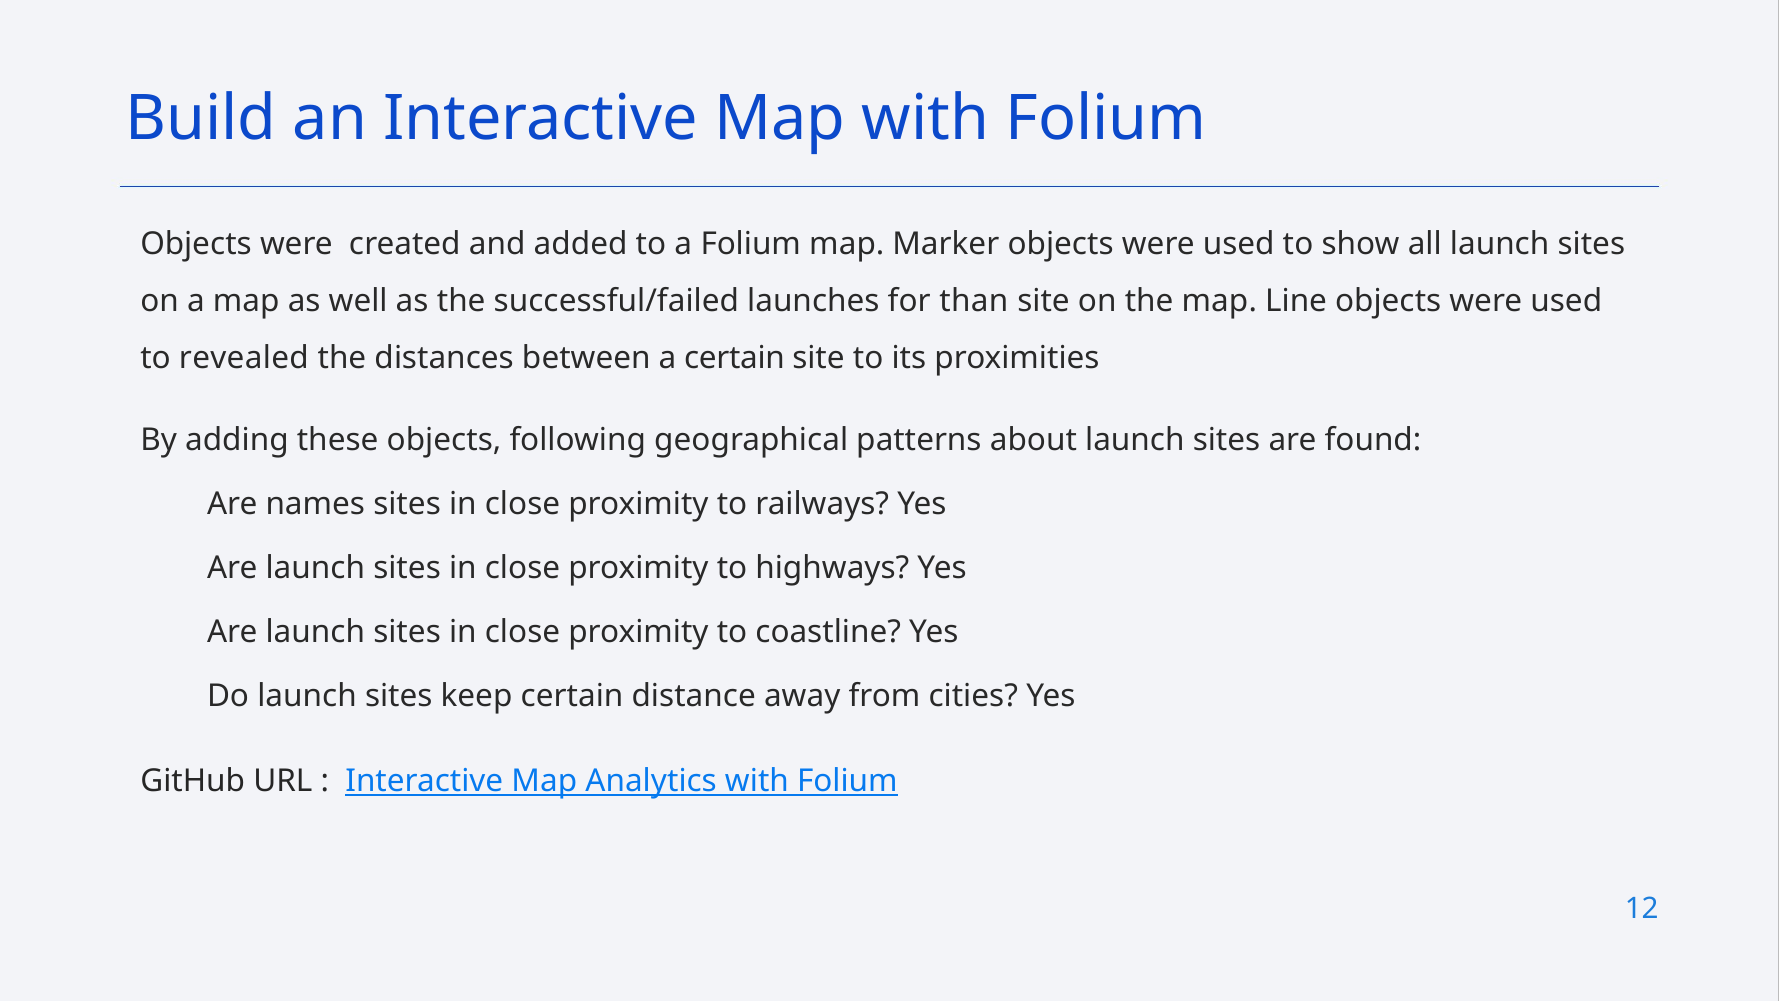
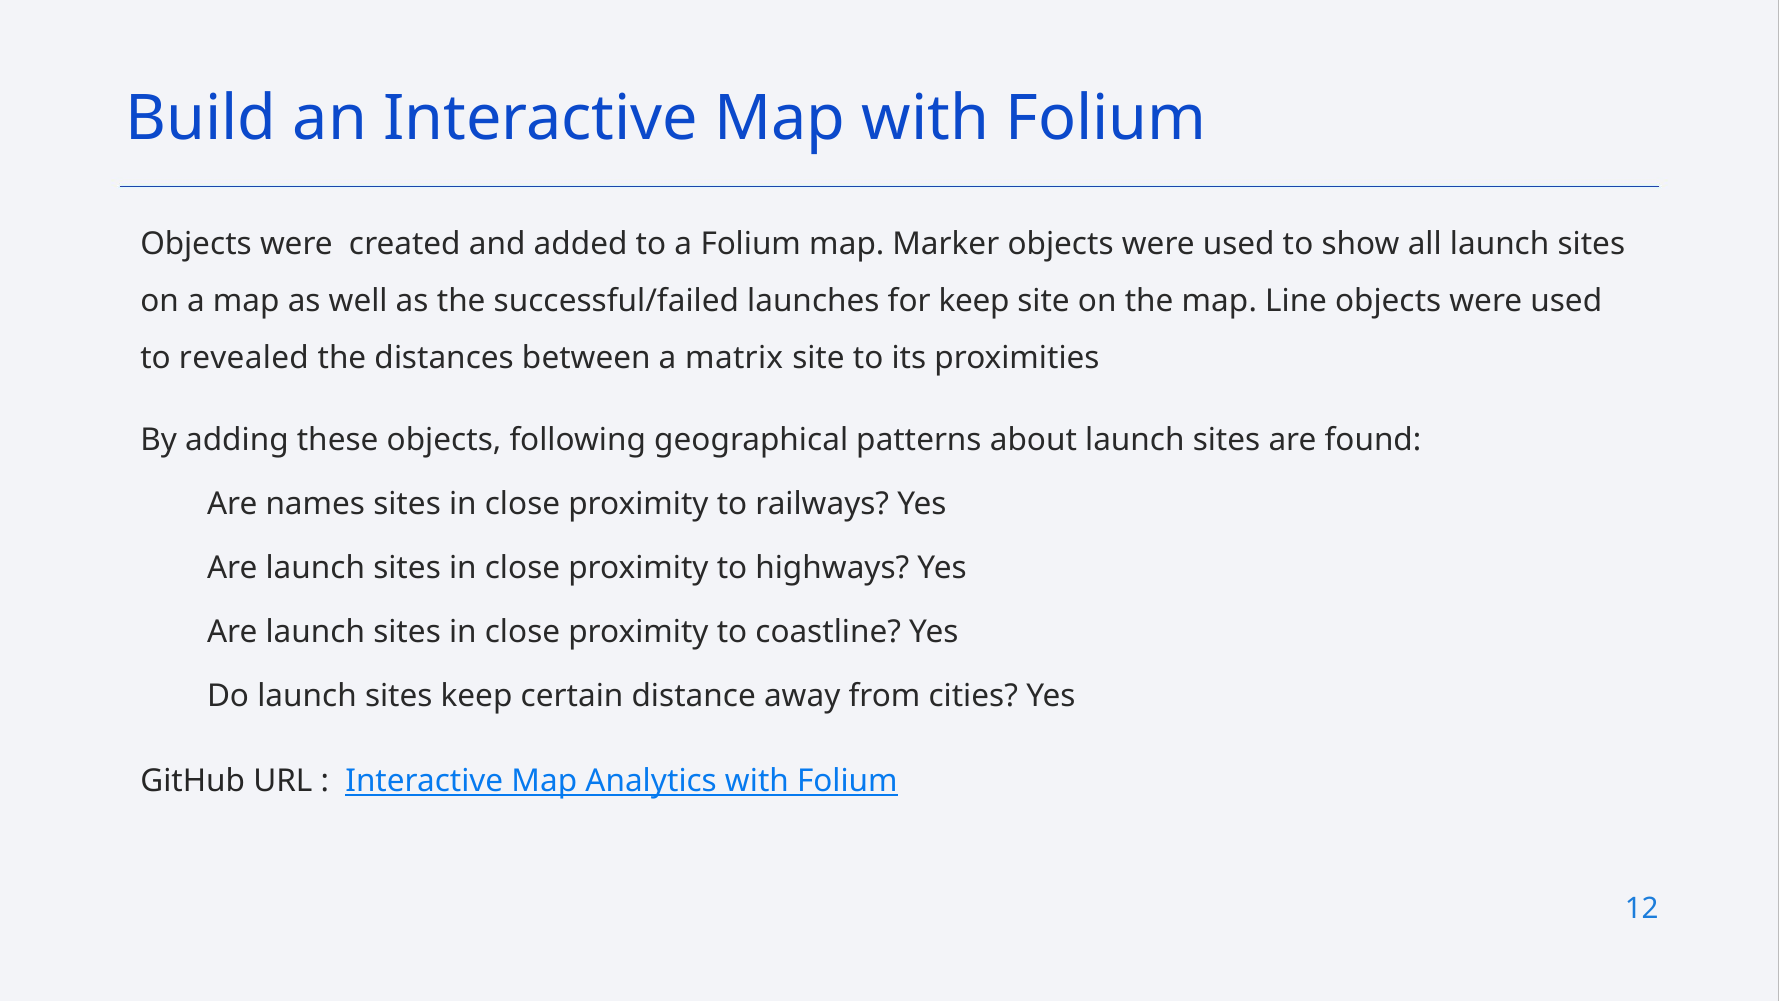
for than: than -> keep
a certain: certain -> matrix
